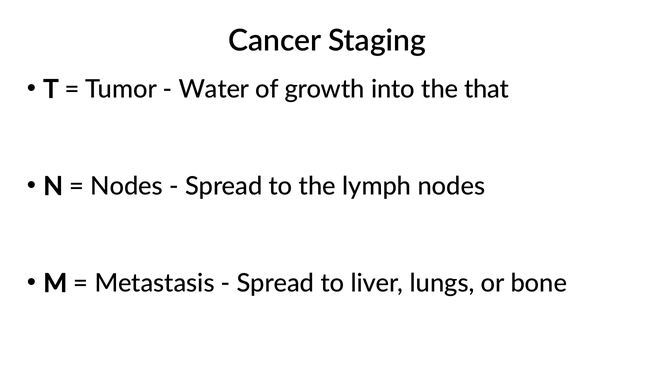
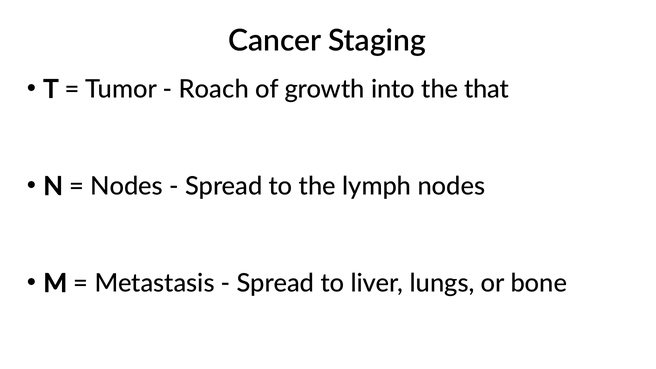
Water: Water -> Roach
